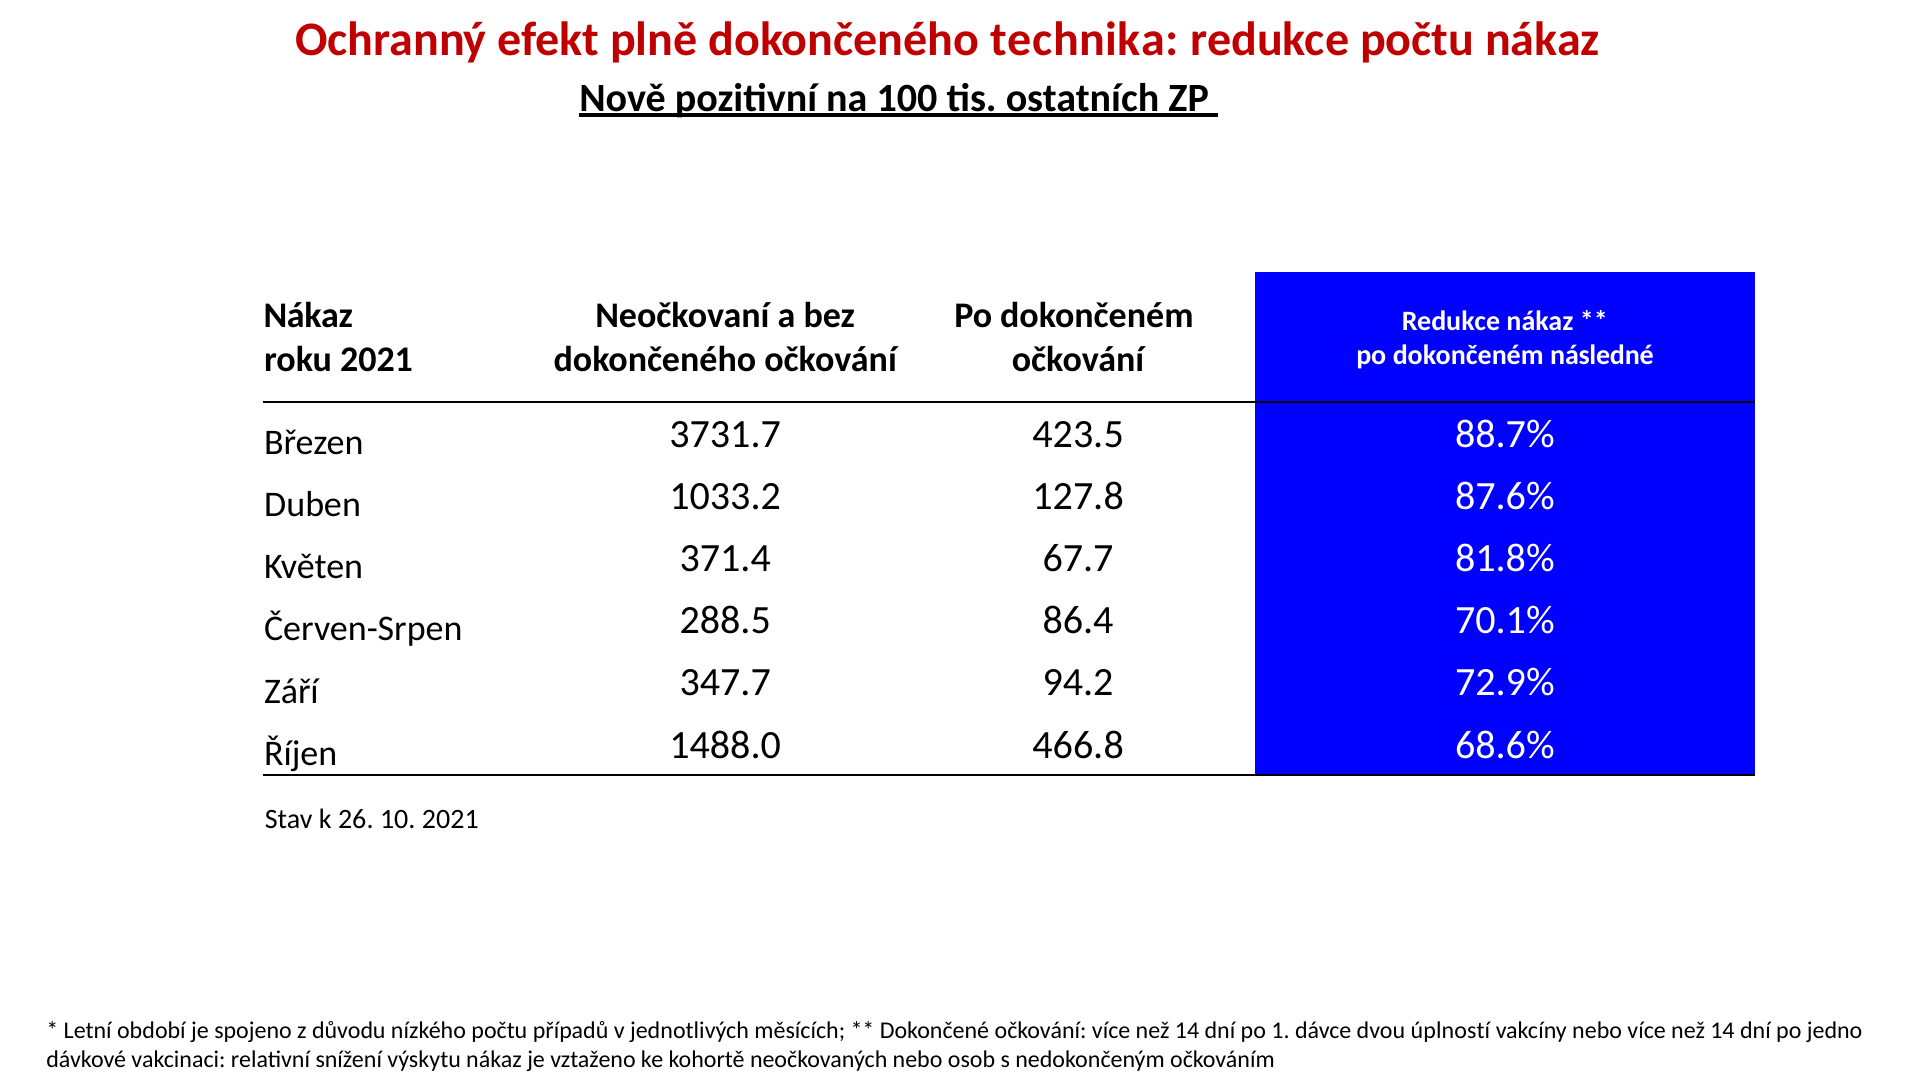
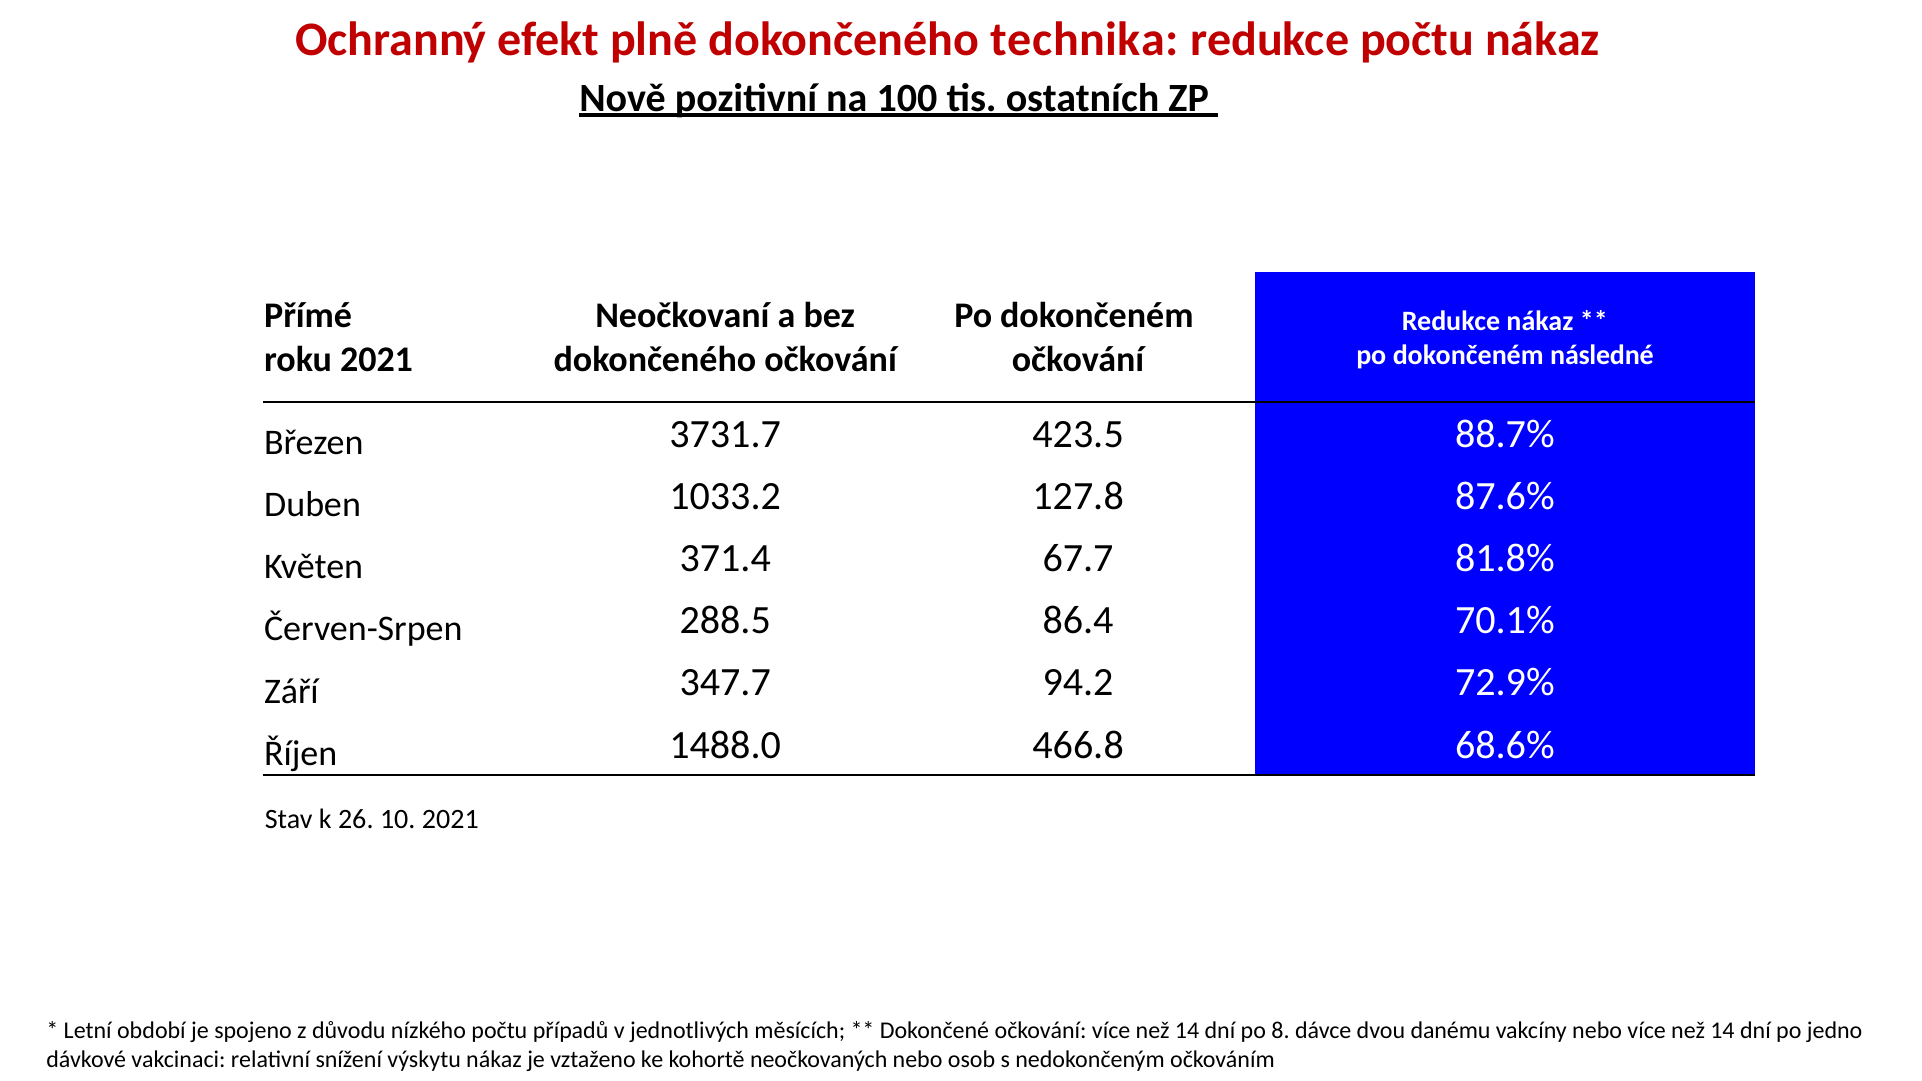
Nákaz at (308, 316): Nákaz -> Přímé
1: 1 -> 8
úplností: úplností -> danému
